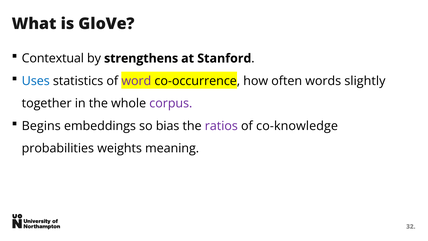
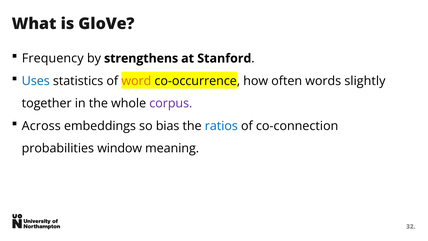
Contextual: Contextual -> Frequency
word colour: purple -> orange
Begins: Begins -> Across
ratios colour: purple -> blue
co-knowledge: co-knowledge -> co-connection
weights: weights -> window
